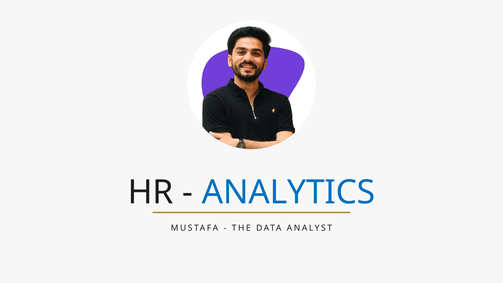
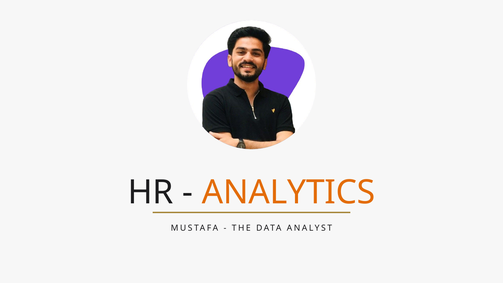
ANALYTICS colour: blue -> orange
